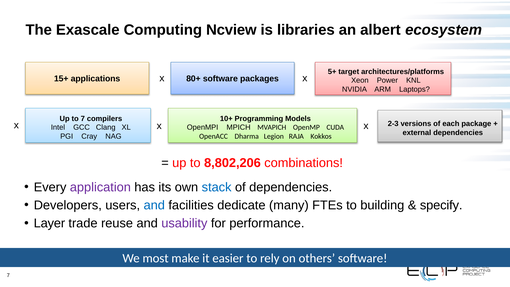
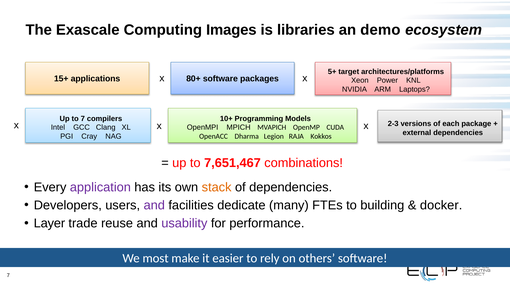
Ncview: Ncview -> Images
albert: albert -> demo
8,802,206: 8,802,206 -> 7,651,467
stack colour: blue -> orange
and at (154, 205) colour: blue -> purple
specify: specify -> docker
